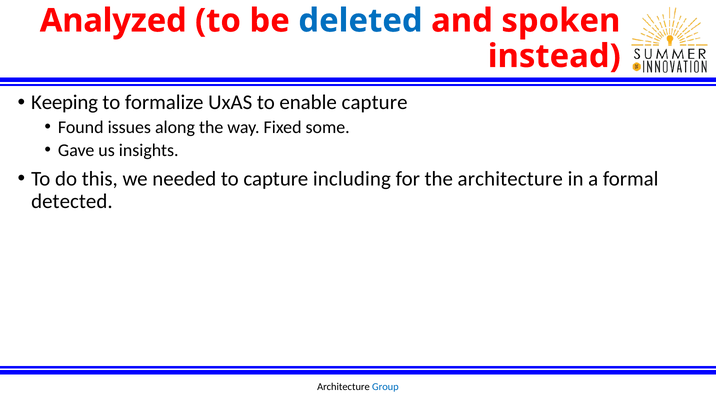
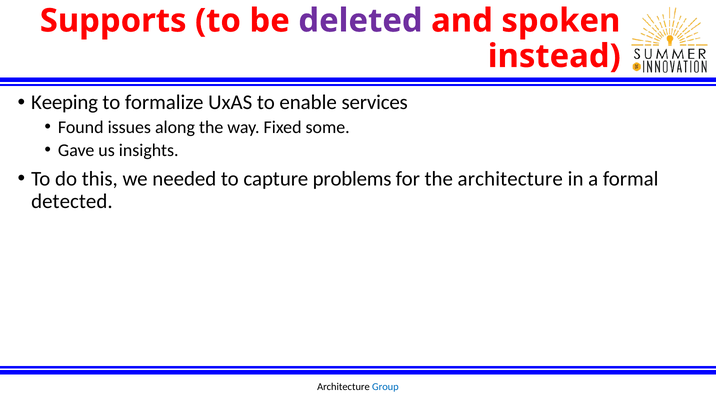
Analyzed: Analyzed -> Supports
deleted colour: blue -> purple
enable capture: capture -> services
including: including -> problems
